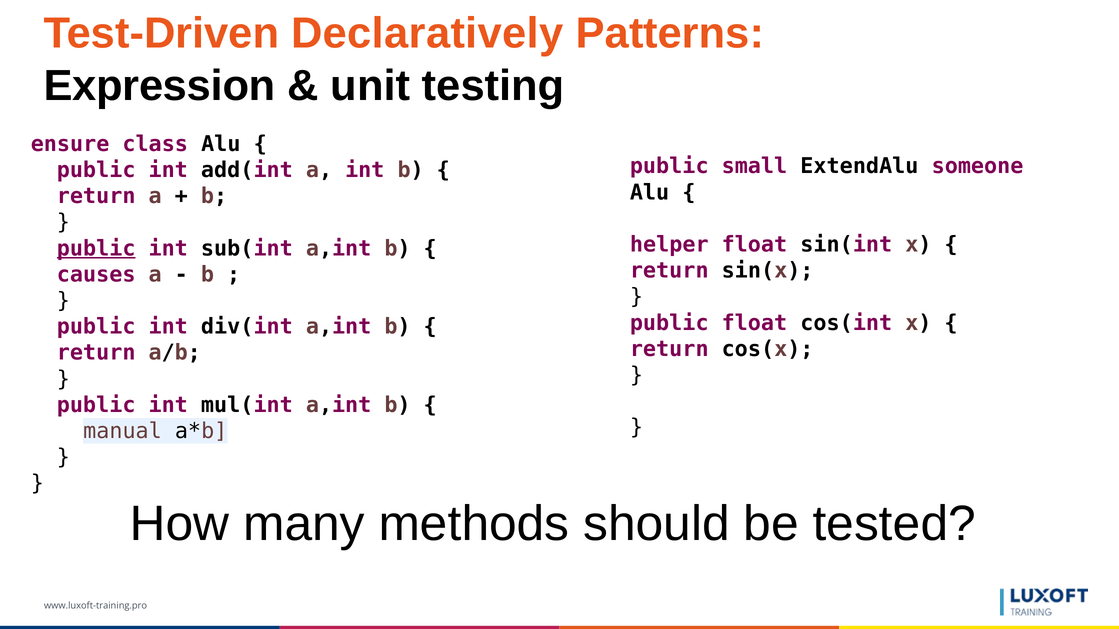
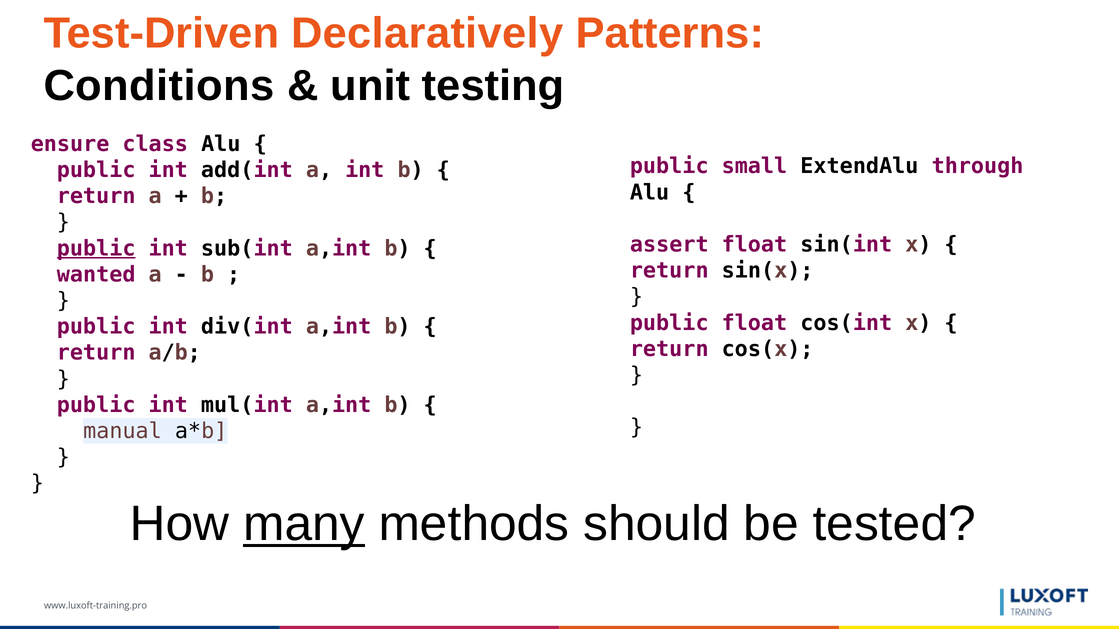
Expression: Expression -> Conditions
someone: someone -> through
helper: helper -> assert
causes: causes -> wanted
many underline: none -> present
